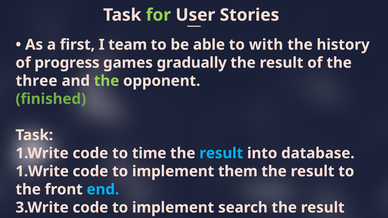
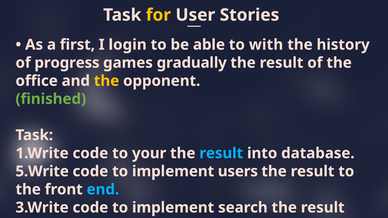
for colour: light green -> yellow
team: team -> login
three: three -> office
the at (107, 81) colour: light green -> yellow
time: time -> your
1.Write at (42, 172): 1.Write -> 5.Write
them: them -> users
